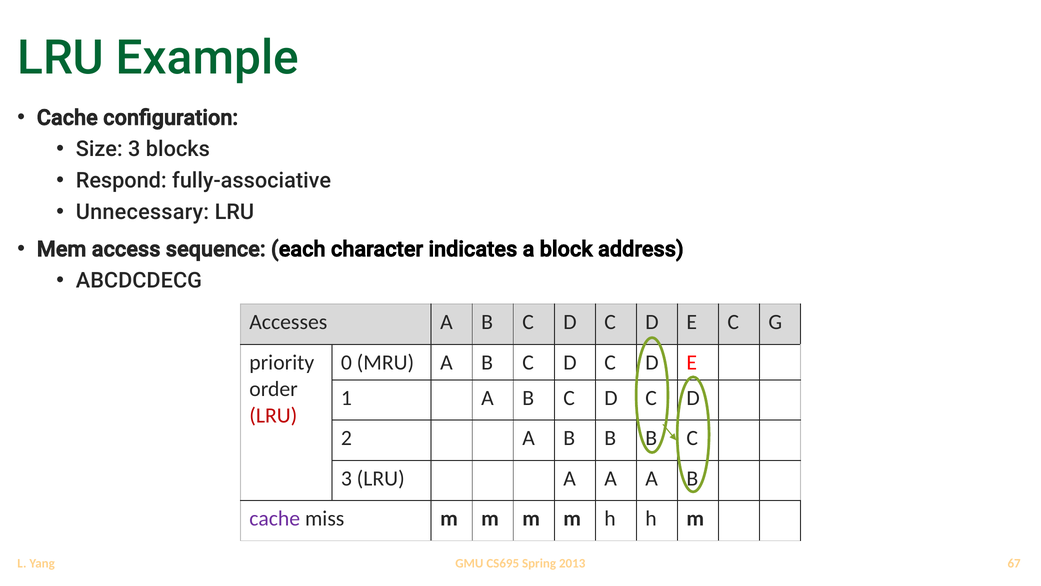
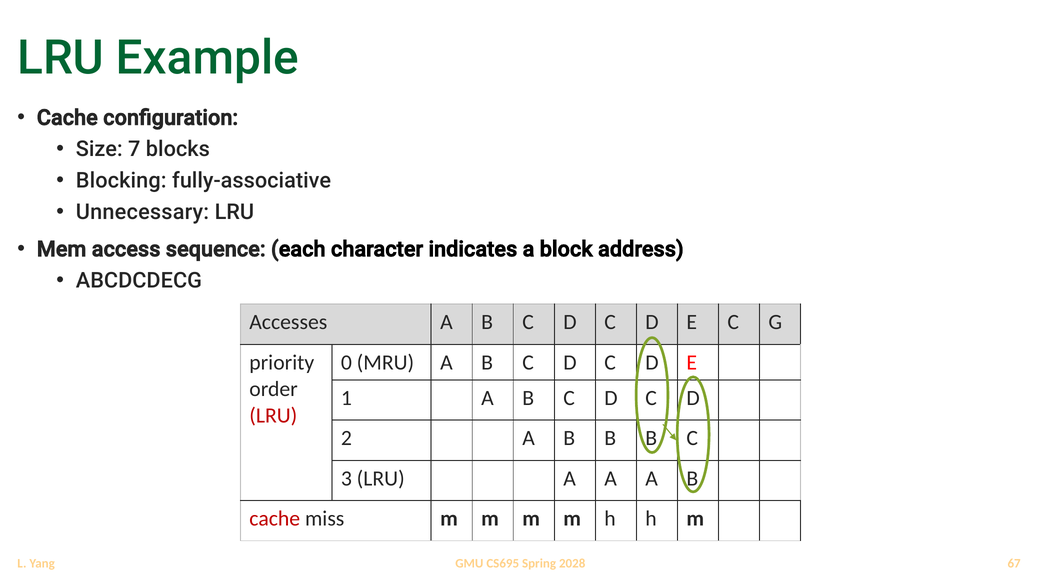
Size 3: 3 -> 7
Respond: Respond -> Blocking
cache at (275, 518) colour: purple -> red
2013: 2013 -> 2028
